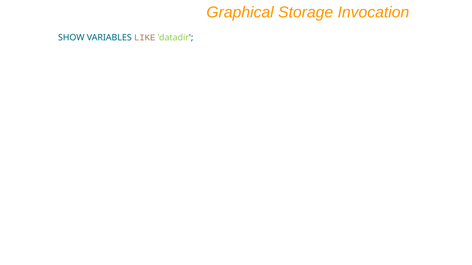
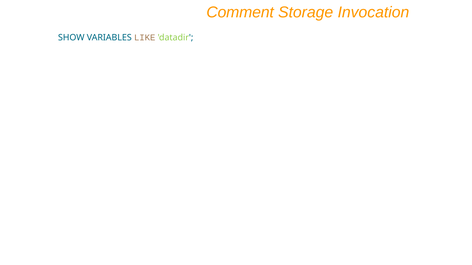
Graphical: Graphical -> Comment
